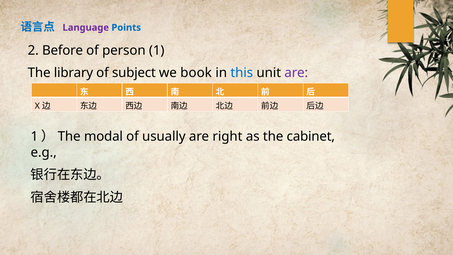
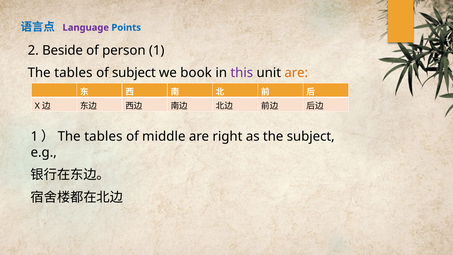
Before: Before -> Beside
library at (73, 73): library -> tables
this colour: blue -> purple
are at (296, 73) colour: purple -> orange
modal at (103, 136): modal -> tables
usually: usually -> middle
the cabinet: cabinet -> subject
